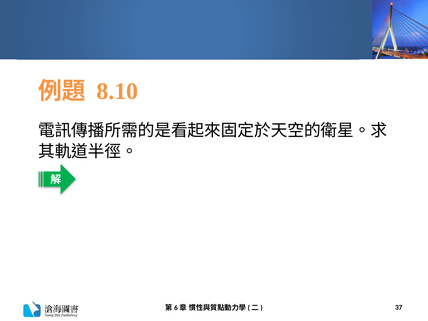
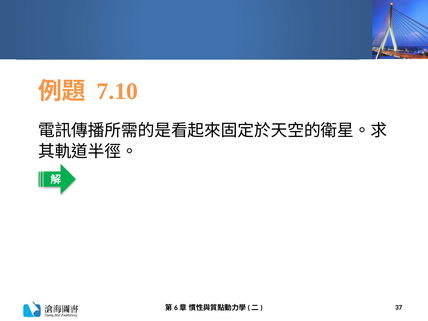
8.10: 8.10 -> 7.10
